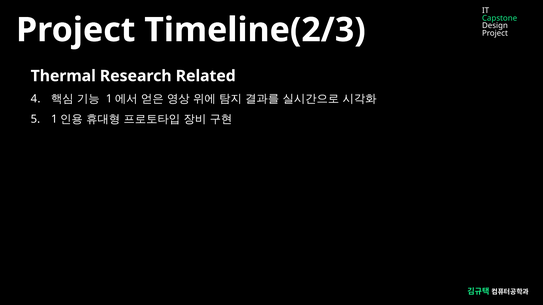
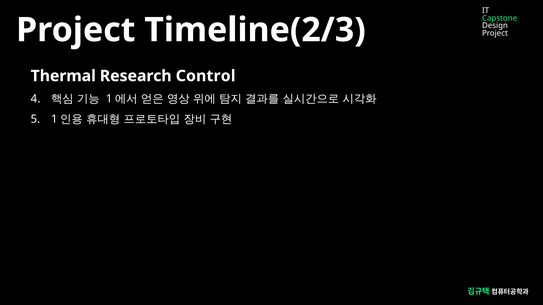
Related: Related -> Control
